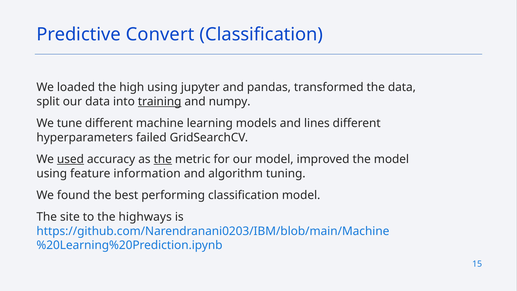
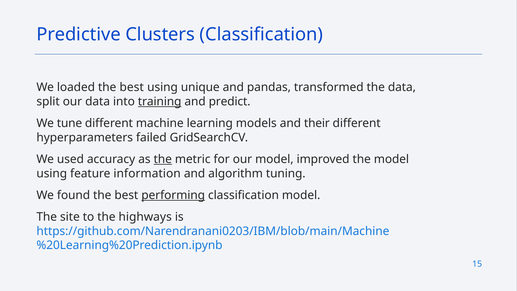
Convert: Convert -> Clusters
loaded the high: high -> best
jupyter: jupyter -> unique
numpy: numpy -> predict
lines: lines -> their
used underline: present -> none
performing underline: none -> present
